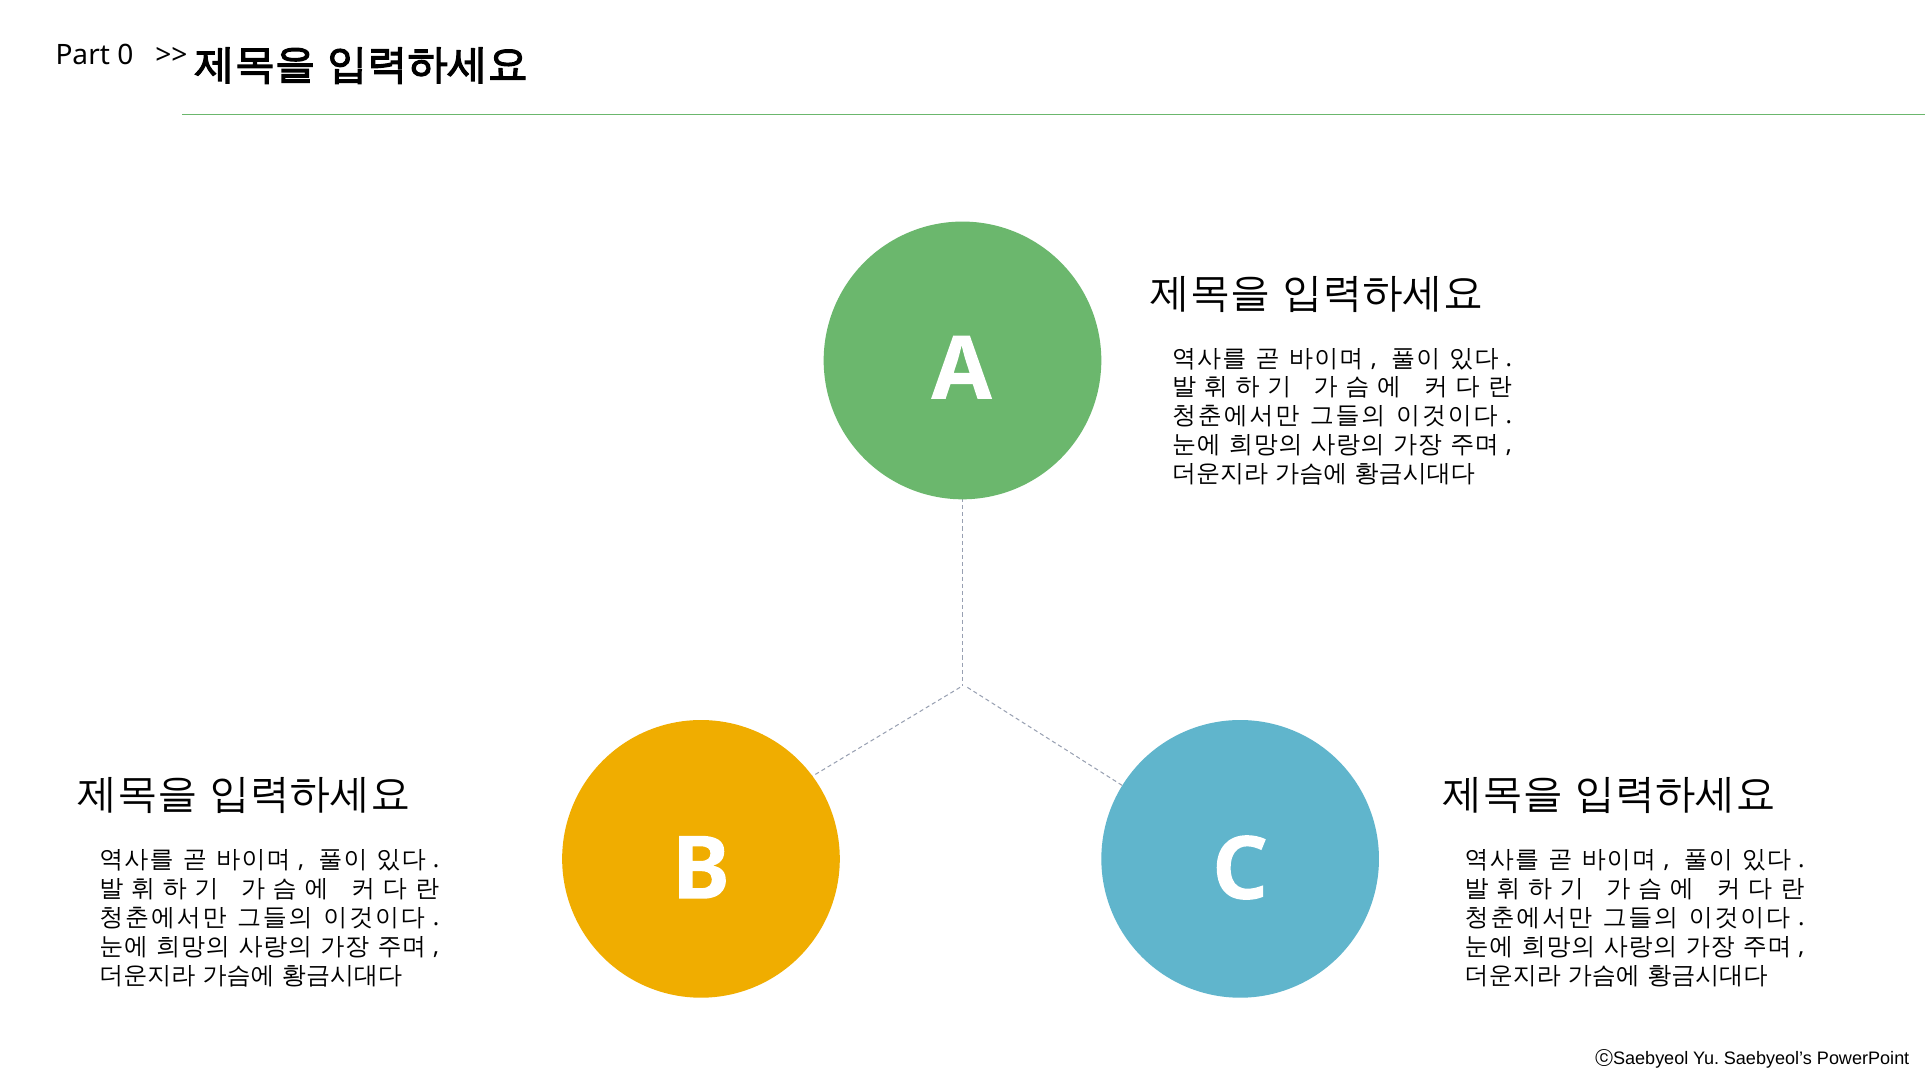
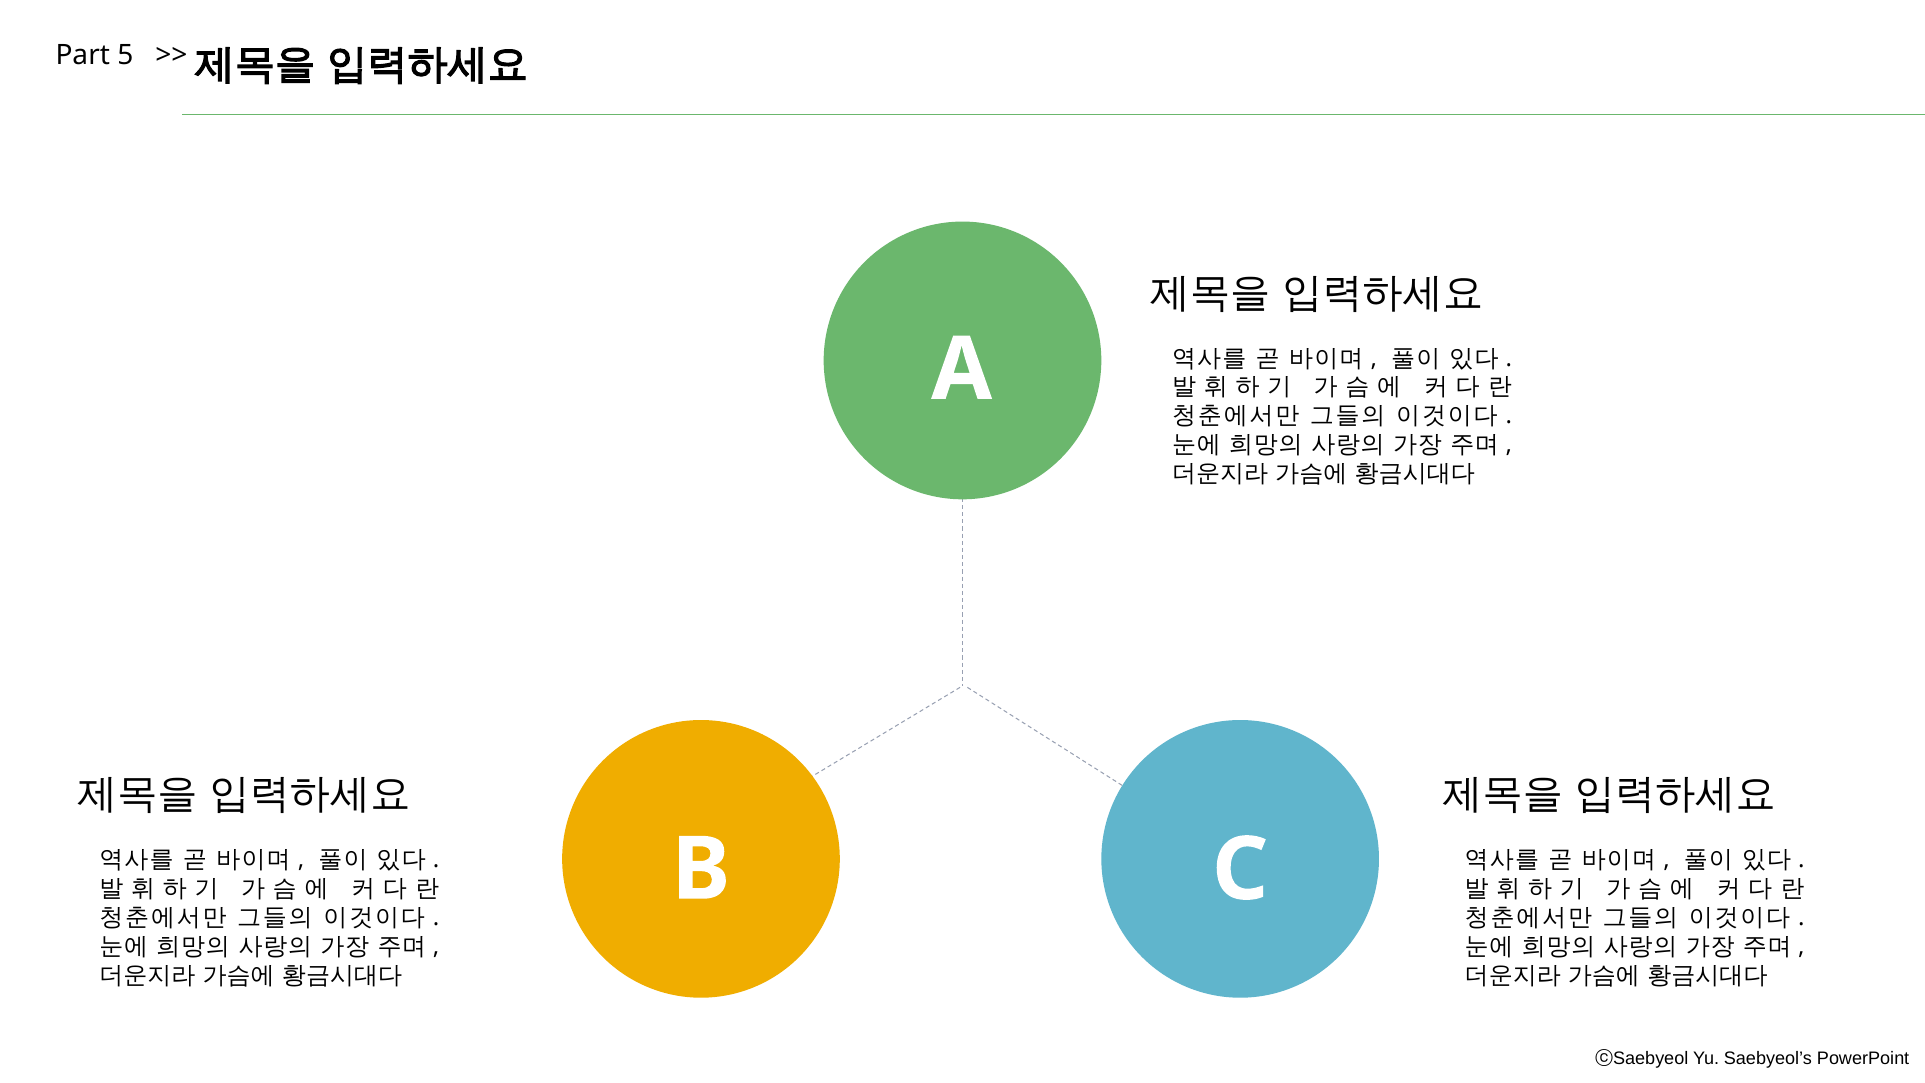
0: 0 -> 5
